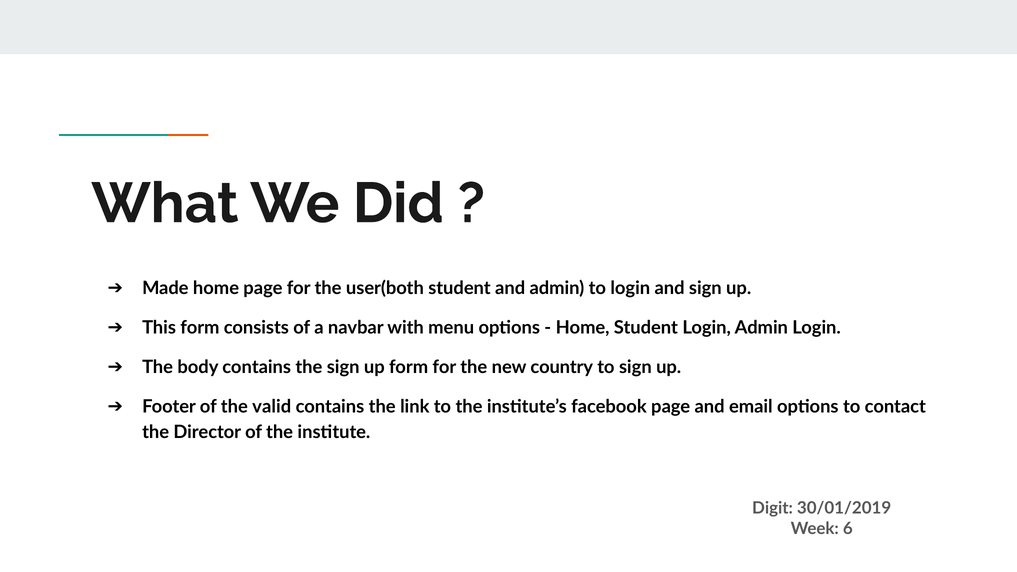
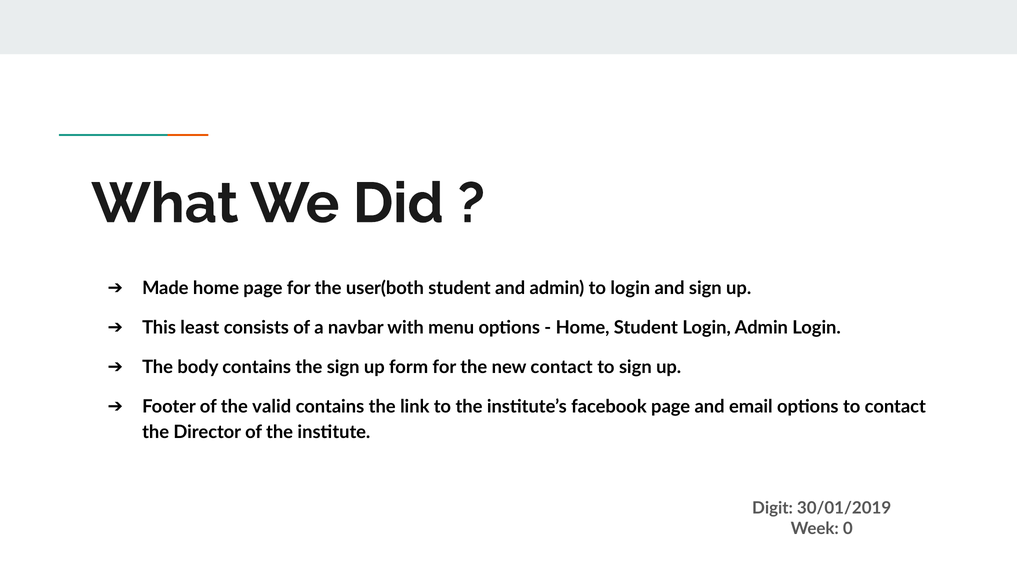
This form: form -> least
new country: country -> contact
6: 6 -> 0
